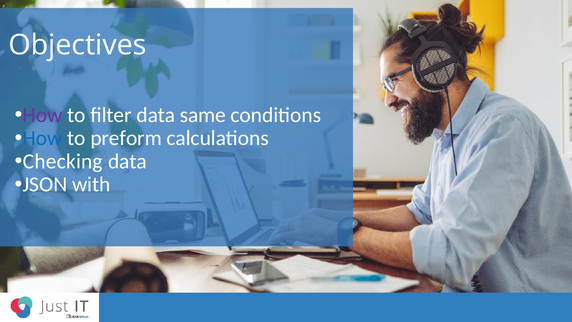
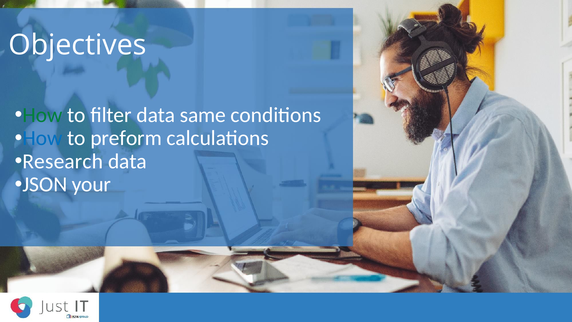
How at (42, 115) colour: purple -> green
Checking: Checking -> Research
with: with -> your
